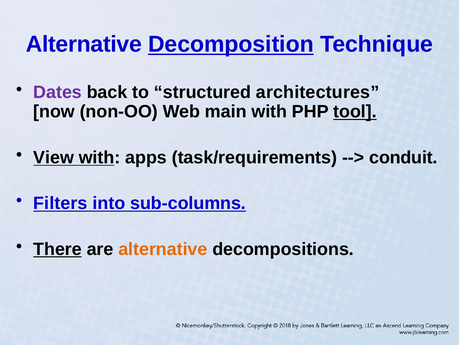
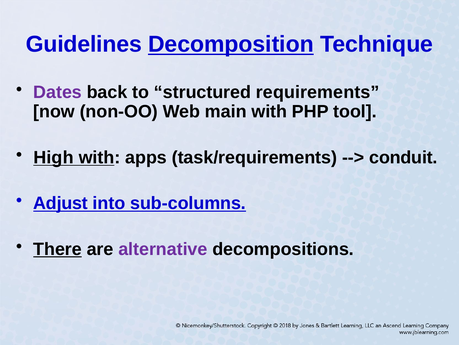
Alternative at (84, 44): Alternative -> Guidelines
architectures: architectures -> requirements
tool underline: present -> none
View: View -> High
Filters: Filters -> Adjust
alternative at (163, 249) colour: orange -> purple
